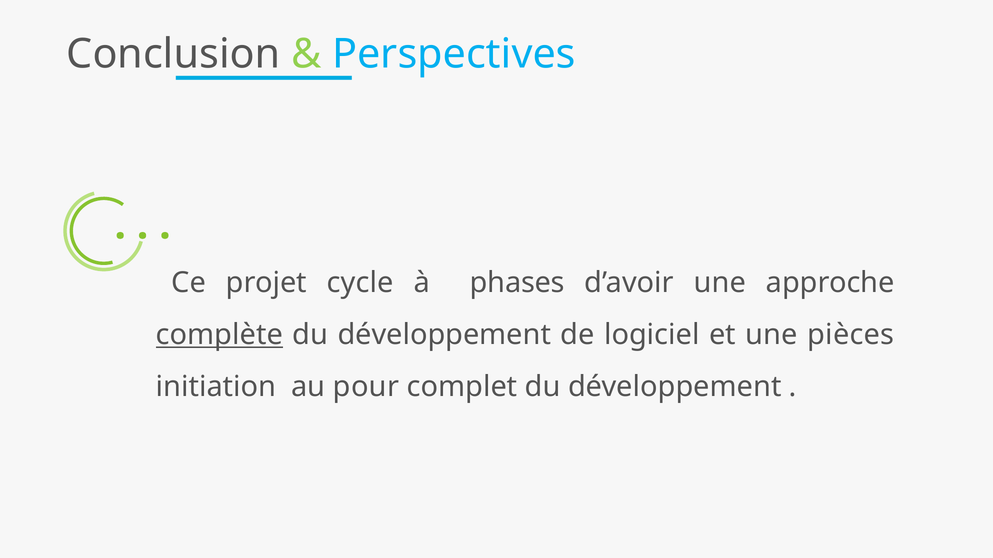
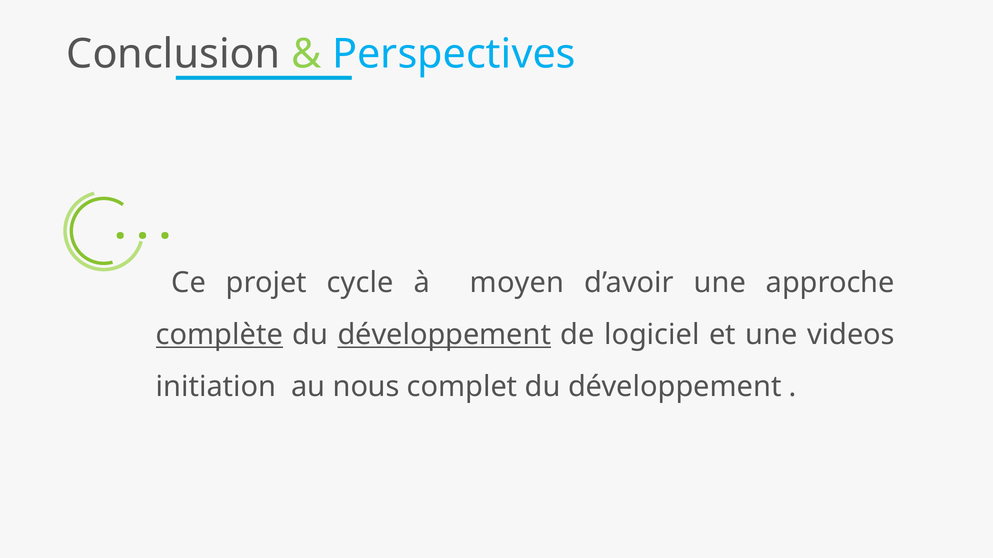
phases: phases -> moyen
développement at (444, 335) underline: none -> present
pièces: pièces -> videos
pour: pour -> nous
